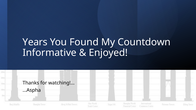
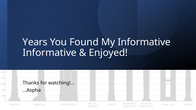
My Countdown: Countdown -> Informative
